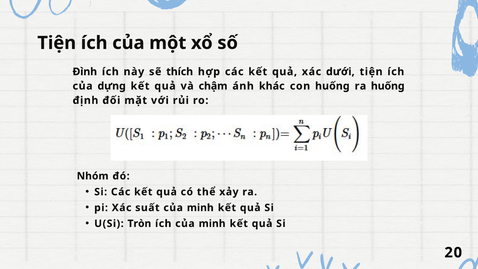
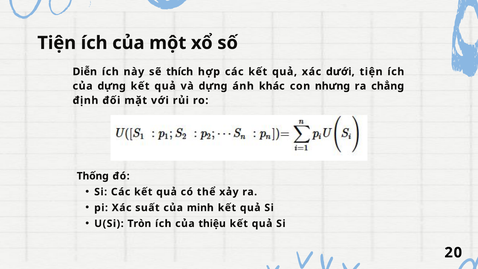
Đình: Đình -> Diễn
và chậm: chậm -> dựng
con huống: huống -> nhưng
ra huống: huống -> chẳng
Nhóm: Nhóm -> Thống
ích của minh: minh -> thiệu
